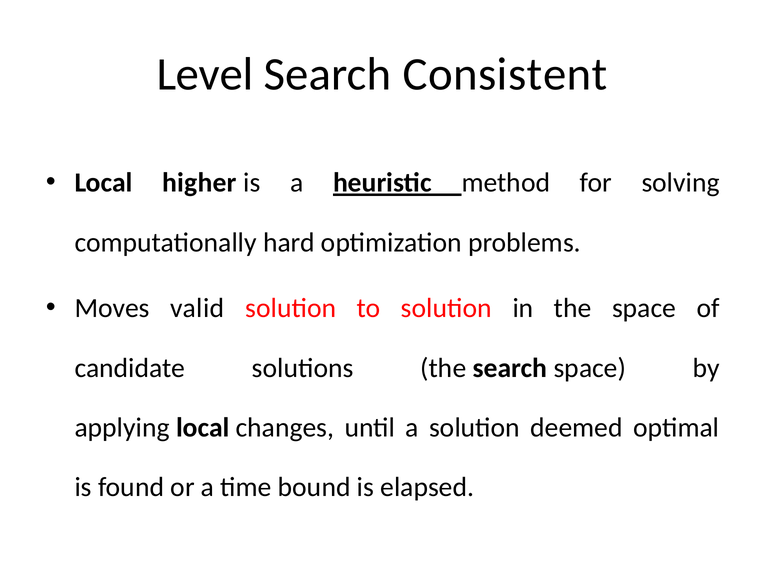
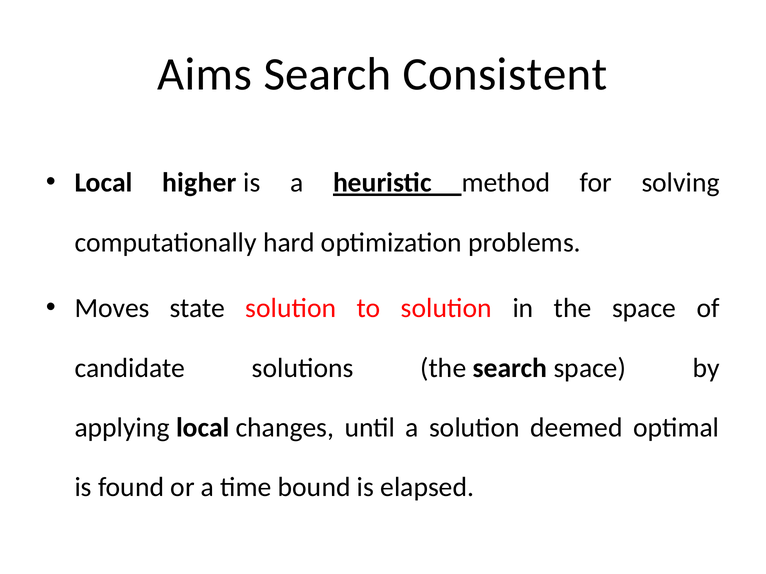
Level: Level -> Aims
valid: valid -> state
